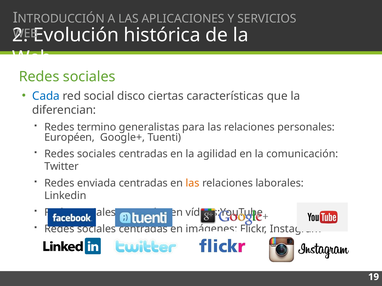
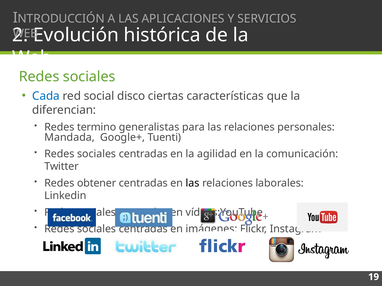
Européen: Européen -> Mandada
enviada: enviada -> obtener
las at (193, 183) colour: orange -> black
